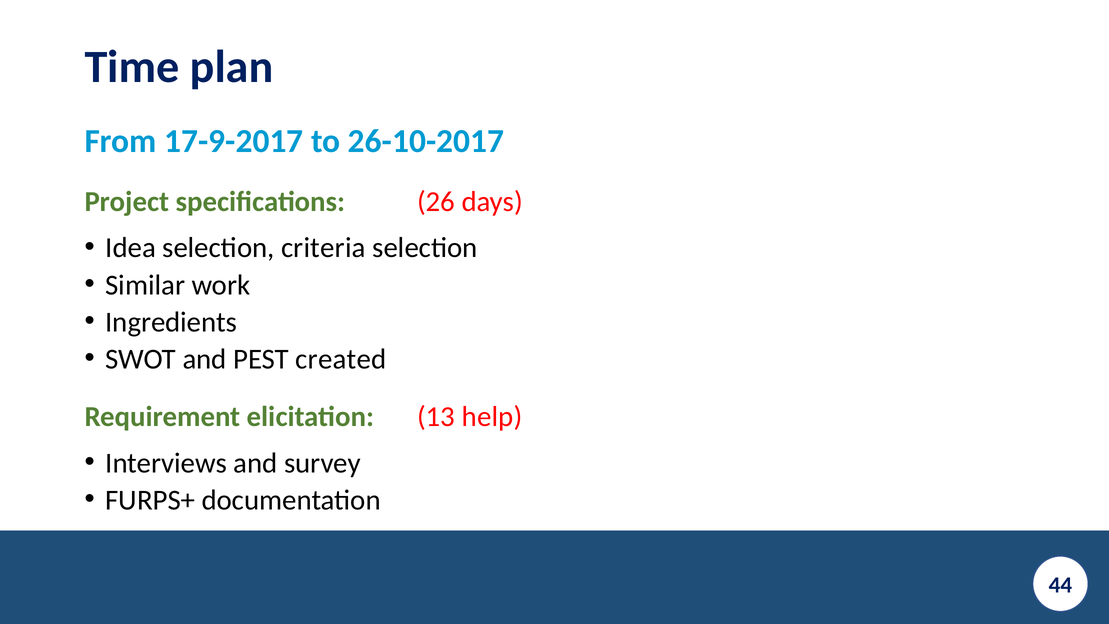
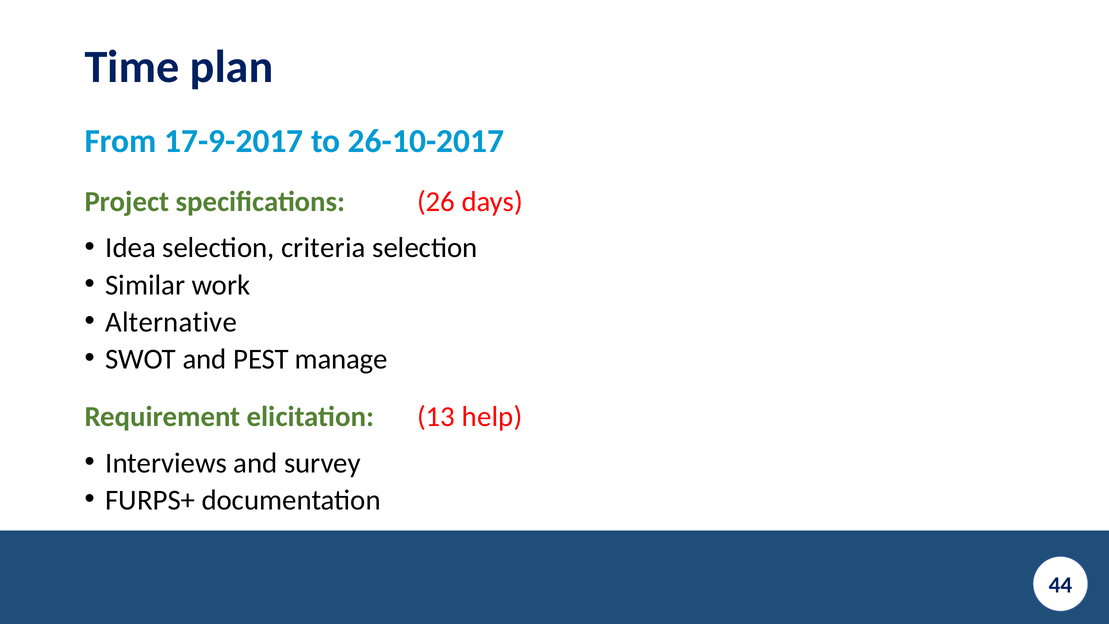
Ingredients: Ingredients -> Alternative
created: created -> manage
